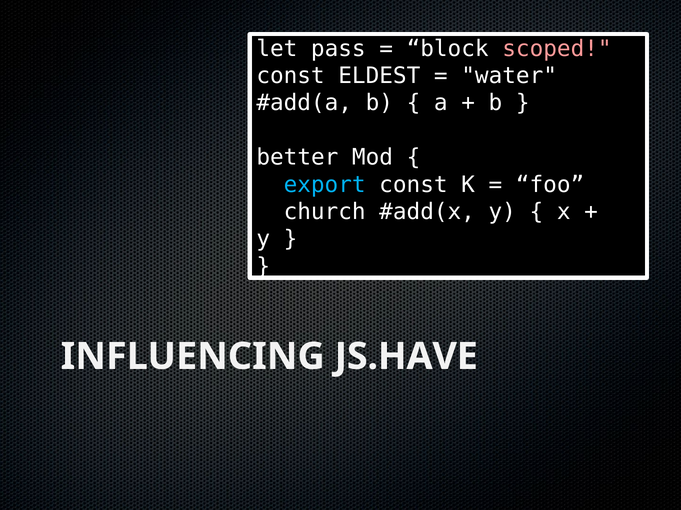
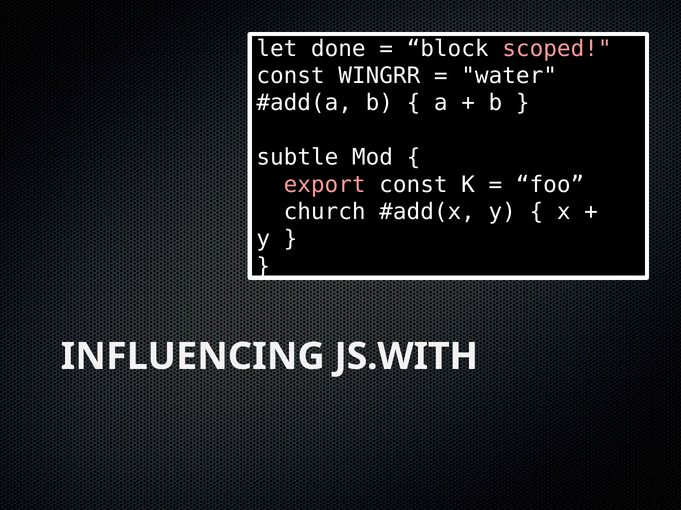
pass: pass -> done
ELDEST: ELDEST -> WINGRR
better: better -> subtle
export colour: light blue -> pink
JS.HAVE: JS.HAVE -> JS.WITH
